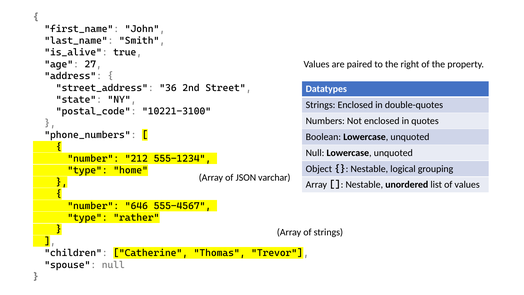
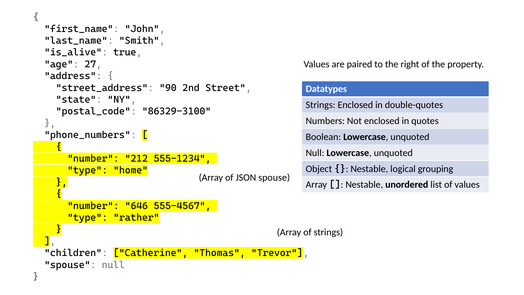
36: 36 -> 90
10221-3100: 10221-3100 -> 86329-3100
JSON varchar: varchar -> spouse
